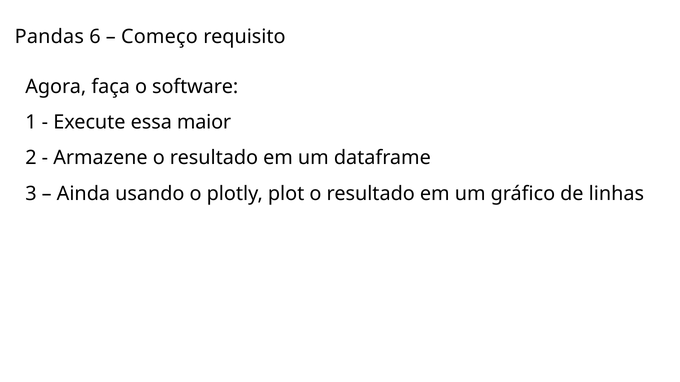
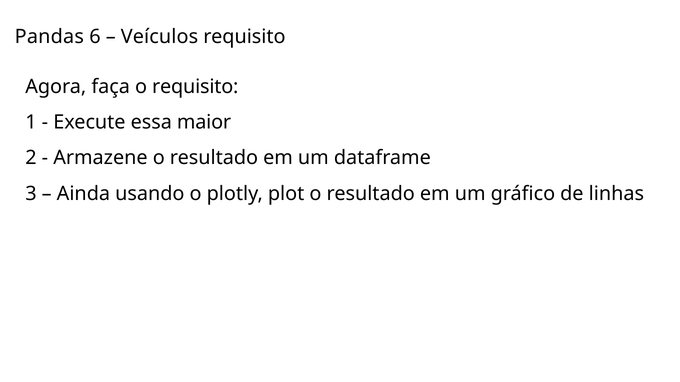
Começo: Começo -> Veículos
o software: software -> requisito
